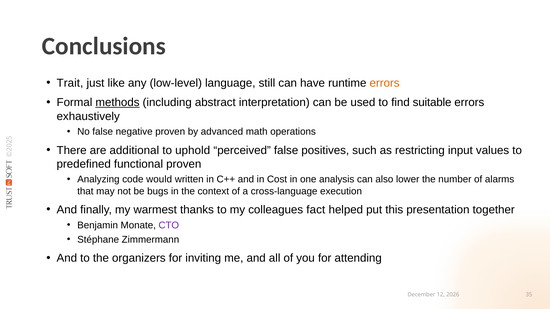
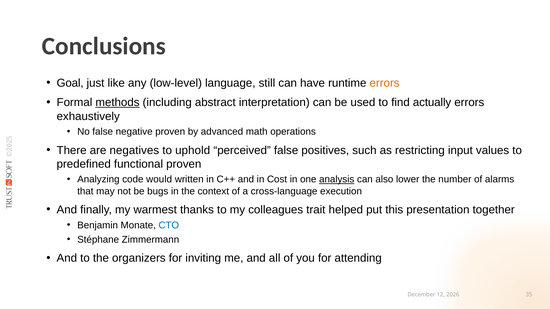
Trait: Trait -> Goal
suitable: suitable -> actually
additional: additional -> negatives
analysis underline: none -> present
fact: fact -> trait
CTO colour: purple -> blue
